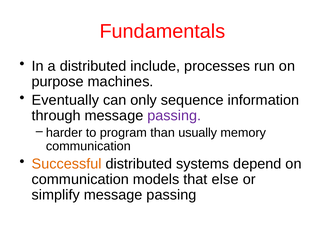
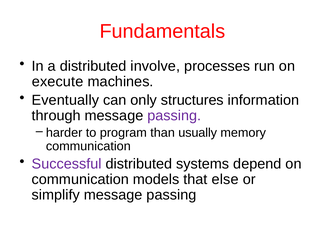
include: include -> involve
purpose: purpose -> execute
sequence: sequence -> structures
Successful colour: orange -> purple
